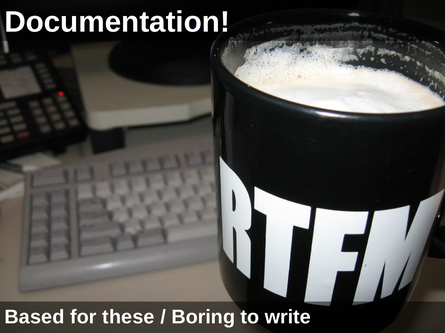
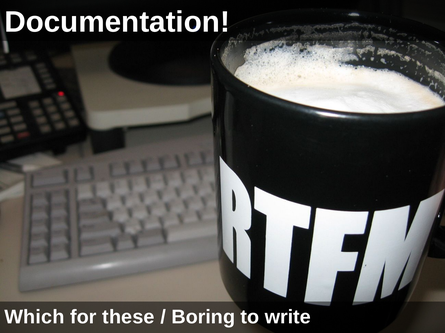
Based: Based -> Which
